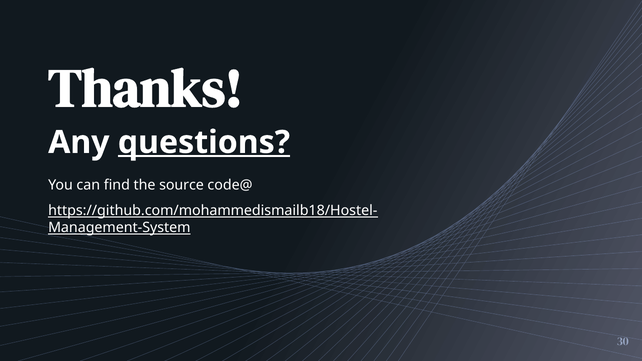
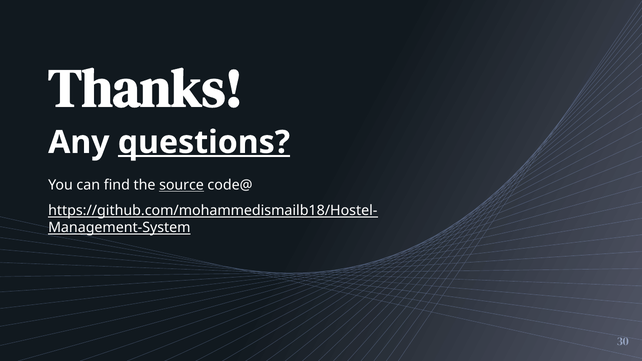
source underline: none -> present
